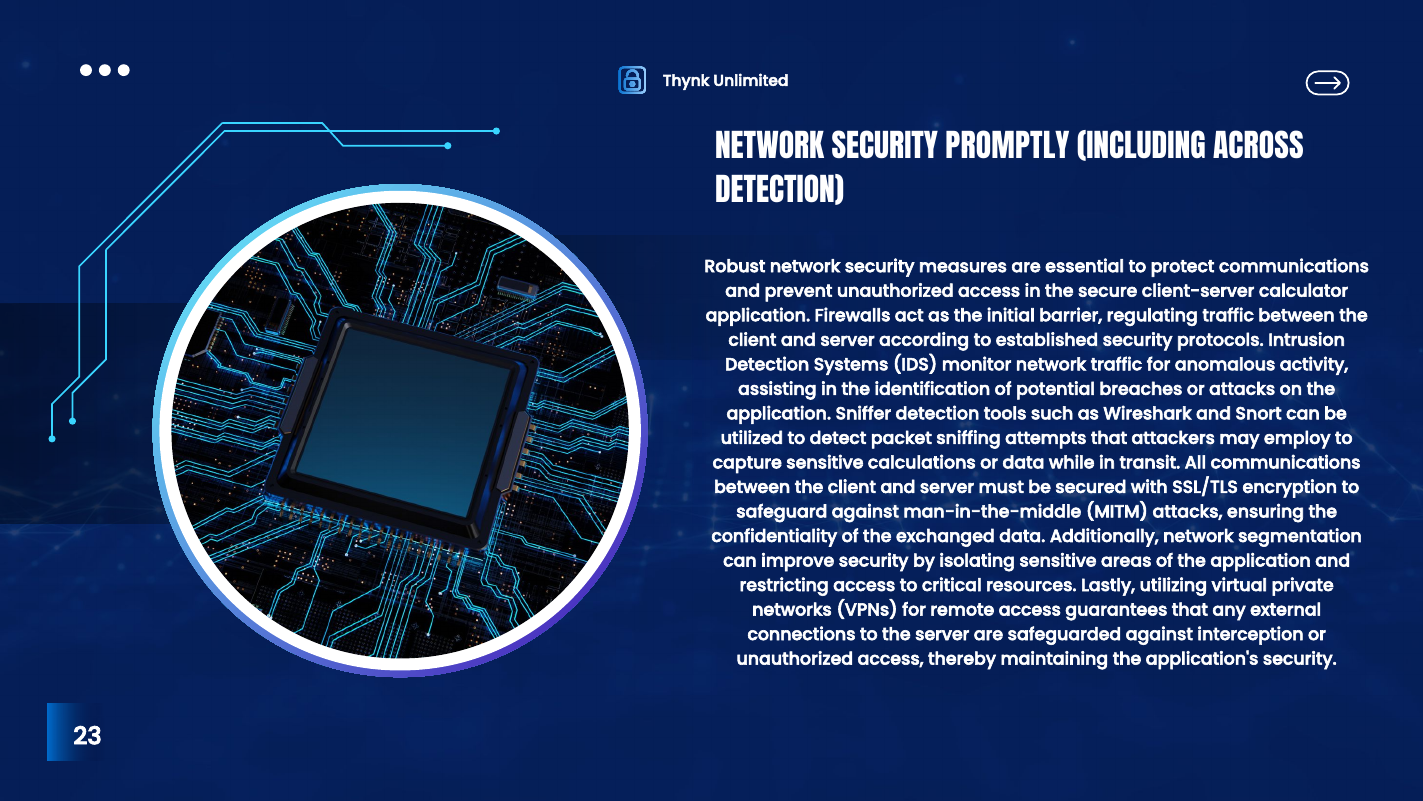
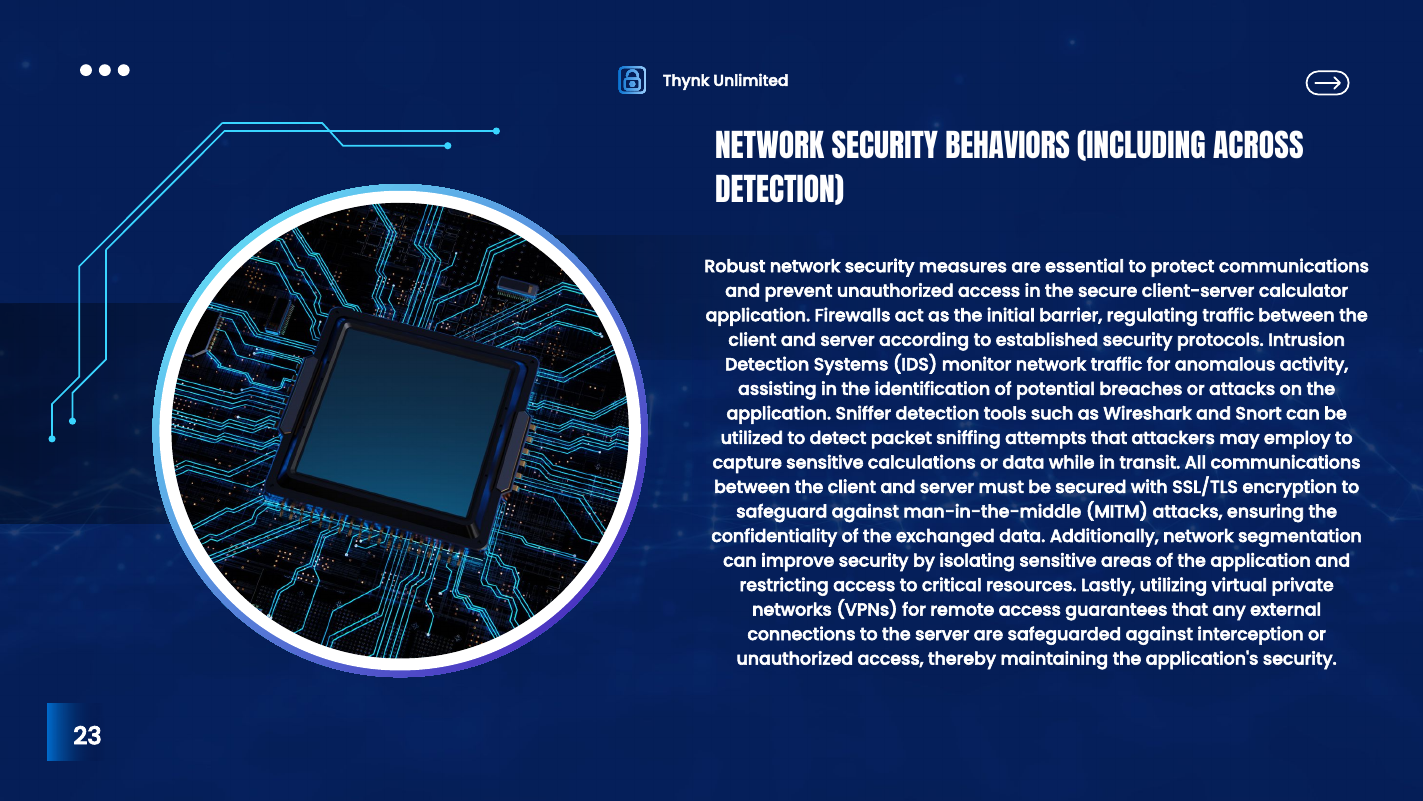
PROMPTLY: PROMPTLY -> BEHAVIORS
